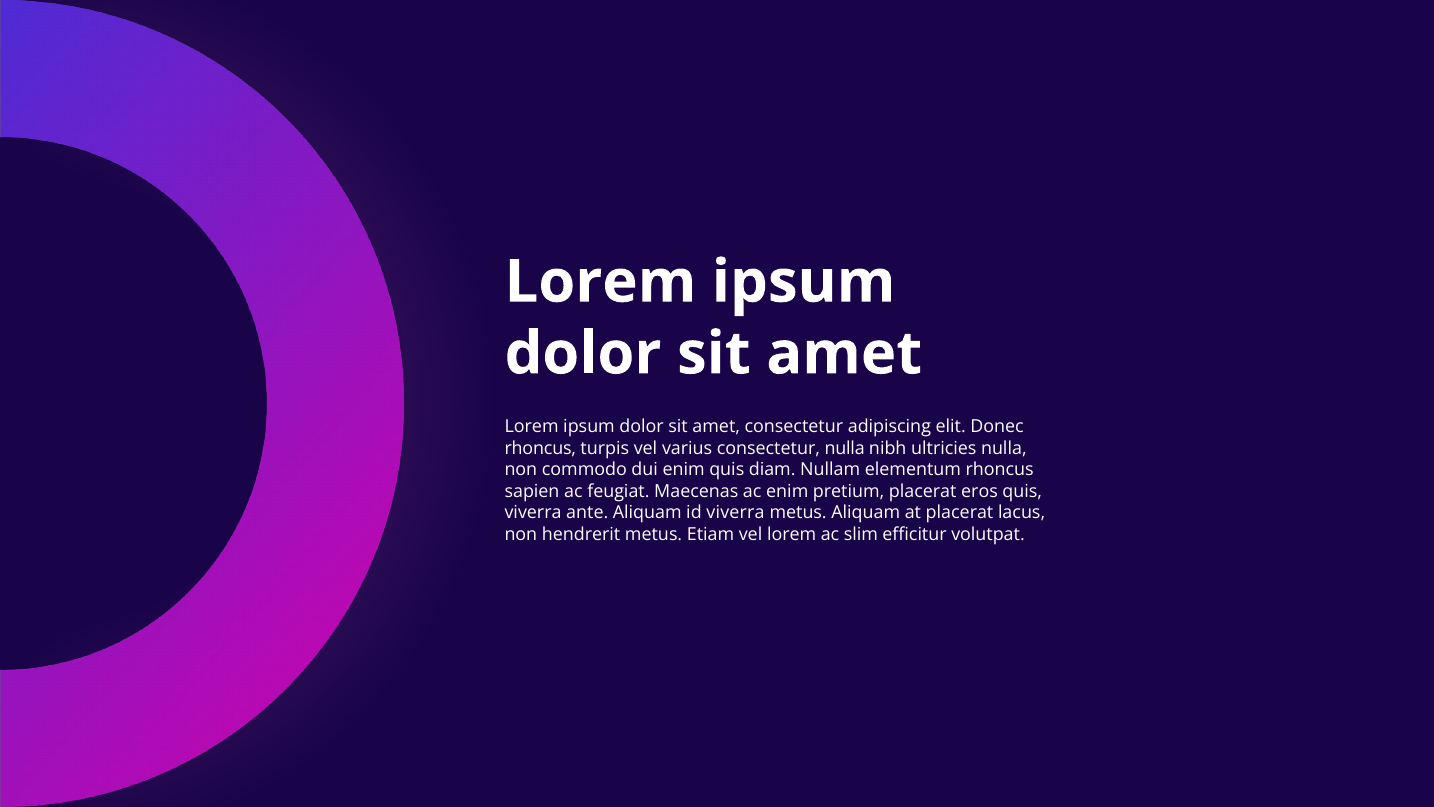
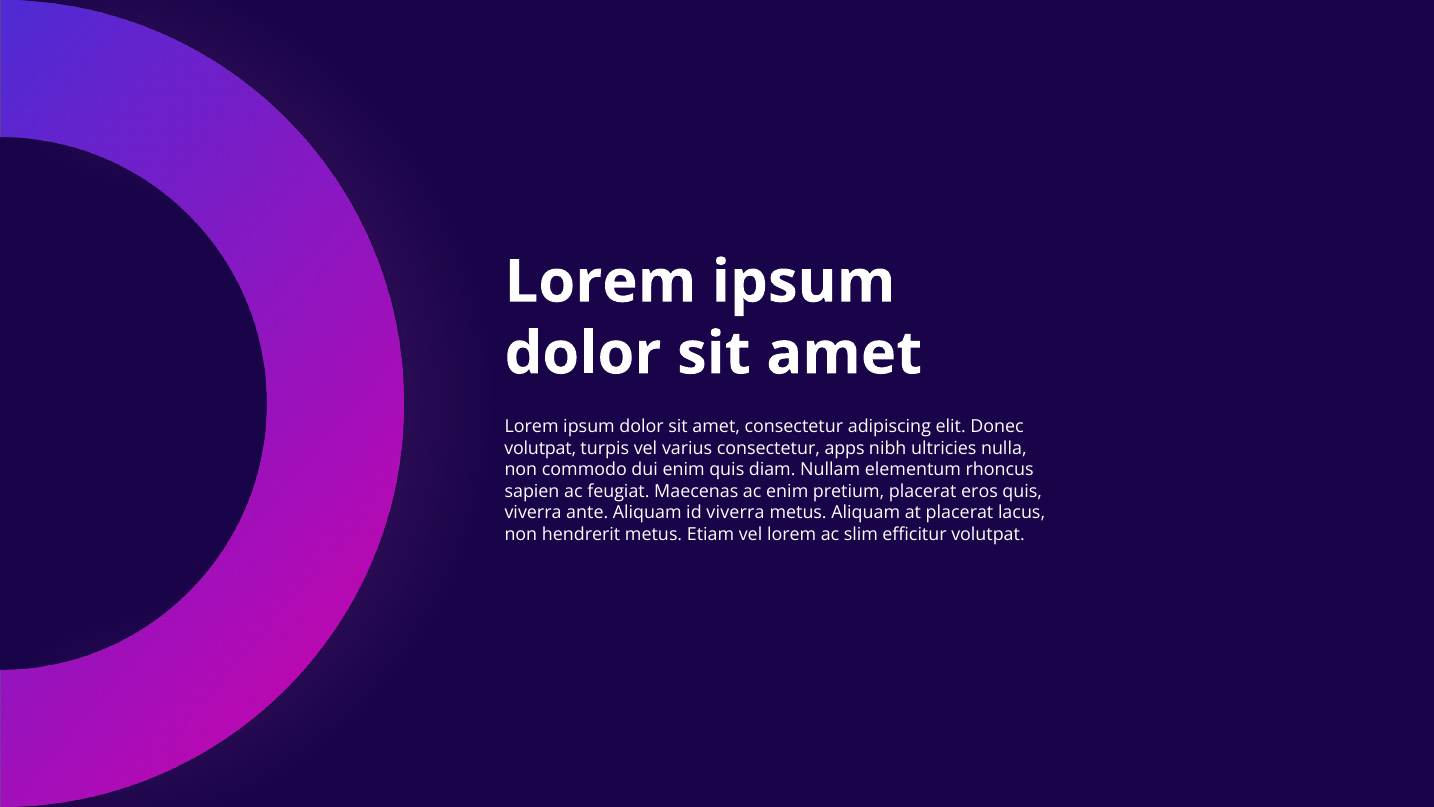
rhoncus at (540, 448): rhoncus -> volutpat
consectetur nulla: nulla -> apps
